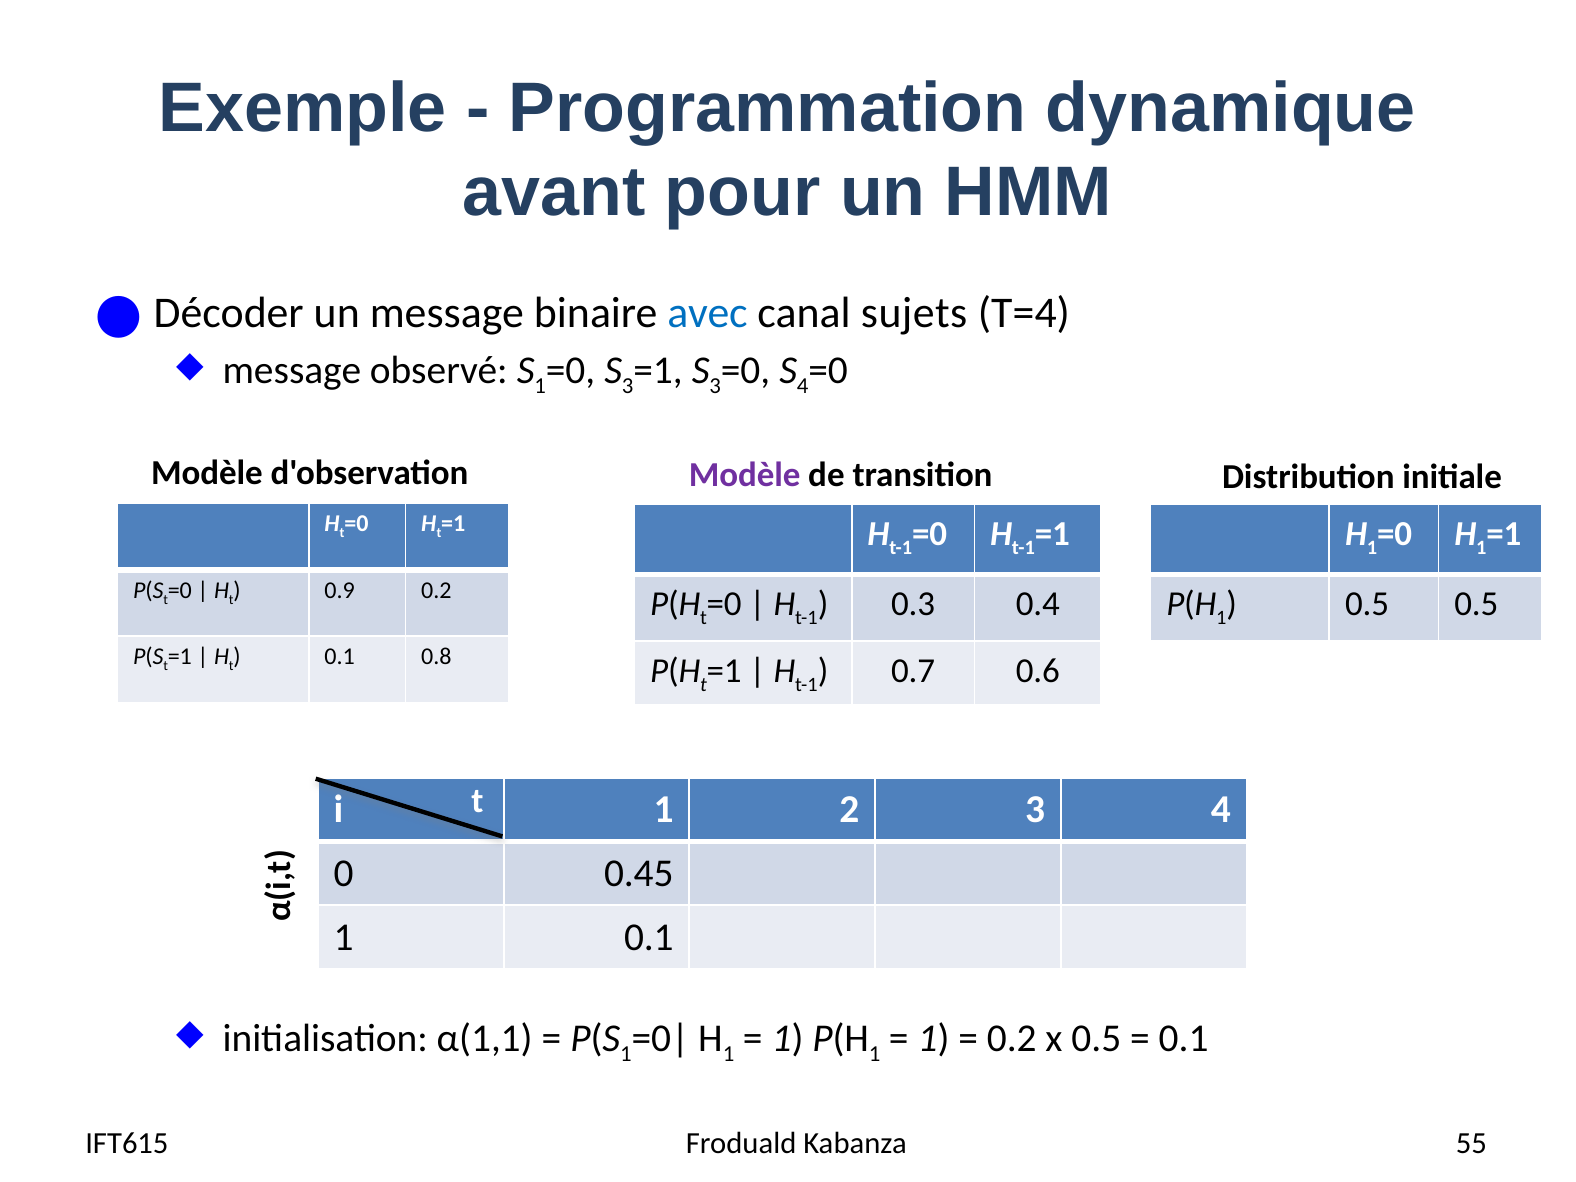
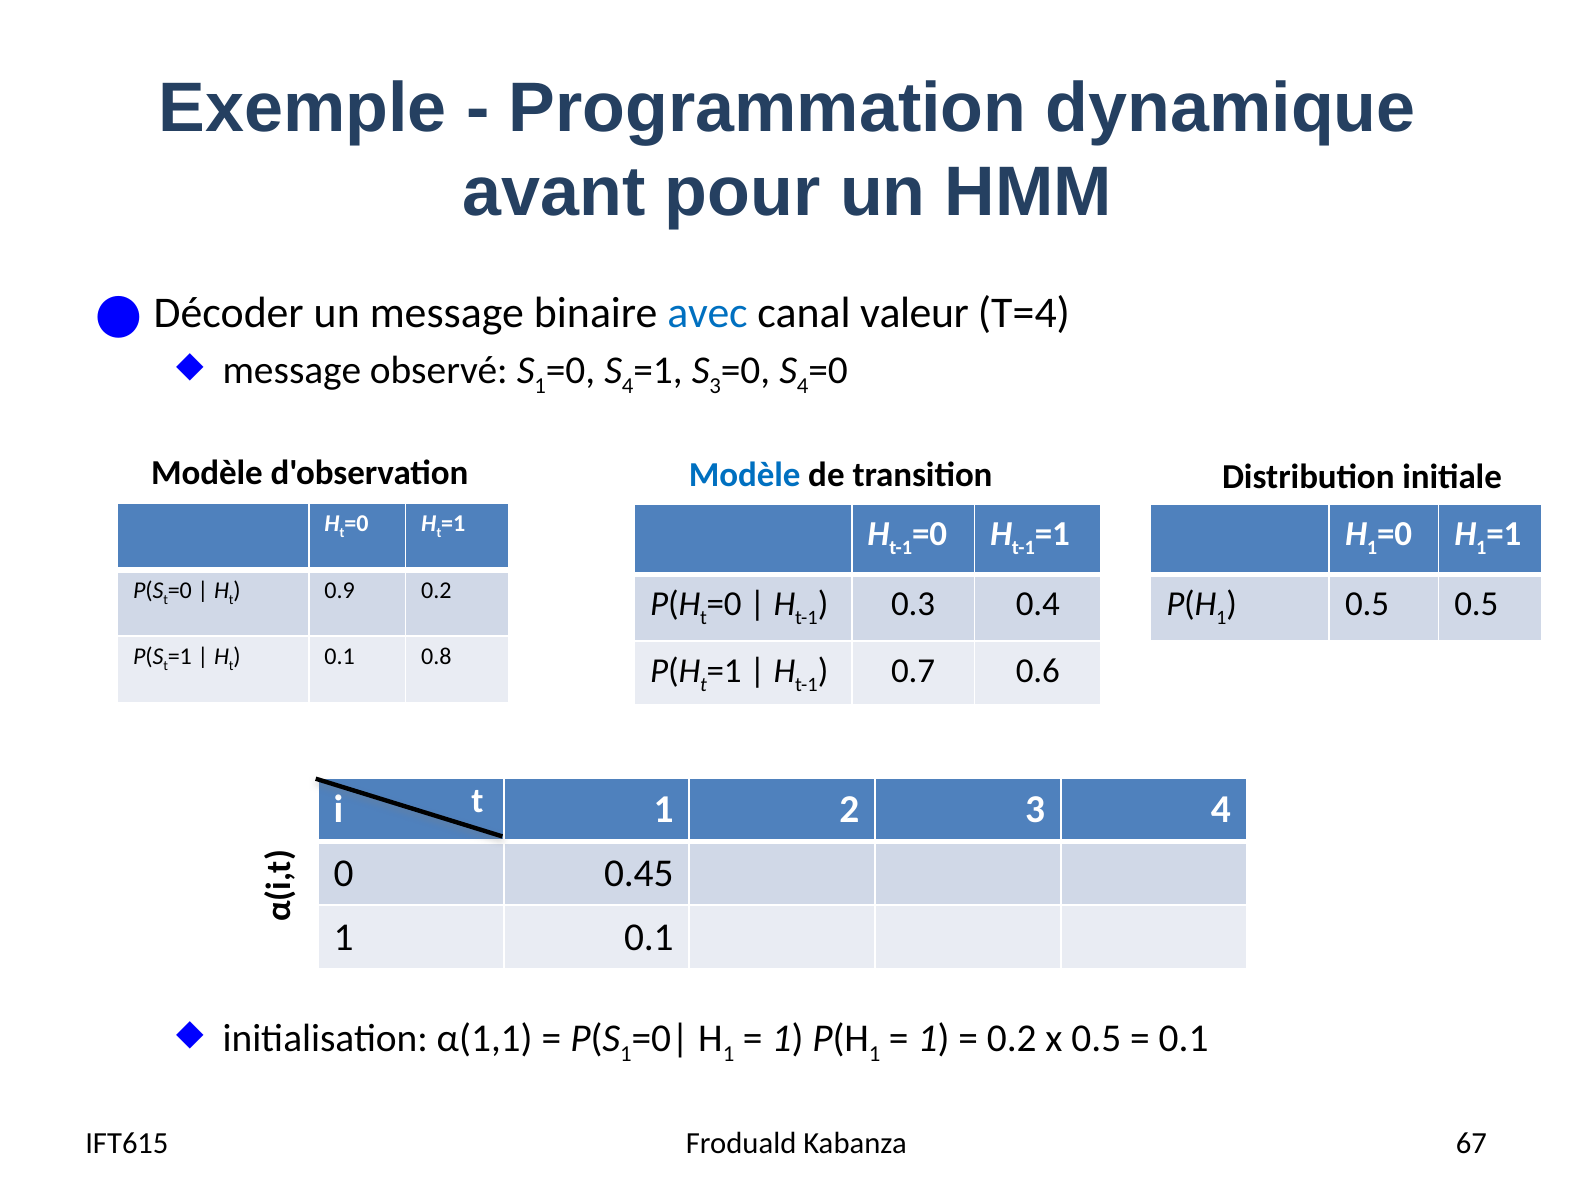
sujets: sujets -> valeur
3 at (628, 386): 3 -> 4
Modèle at (745, 474) colour: purple -> blue
55: 55 -> 67
